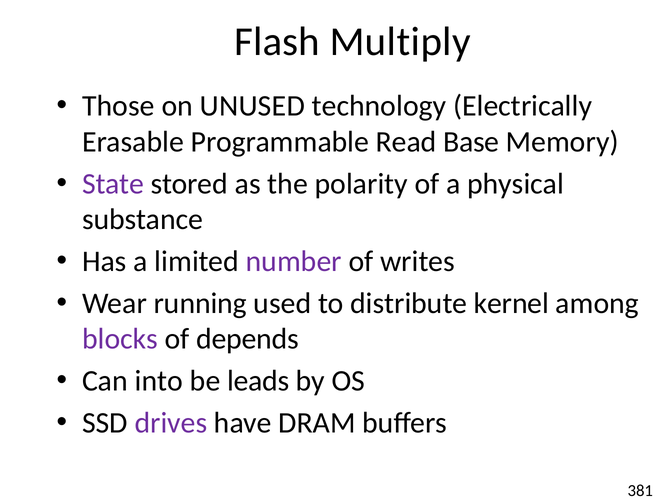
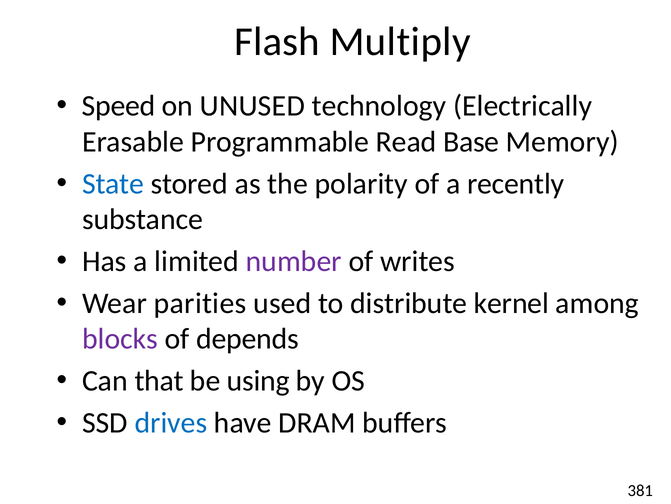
Those: Those -> Speed
State colour: purple -> blue
physical: physical -> recently
running: running -> parities
into: into -> that
leads: leads -> using
drives colour: purple -> blue
